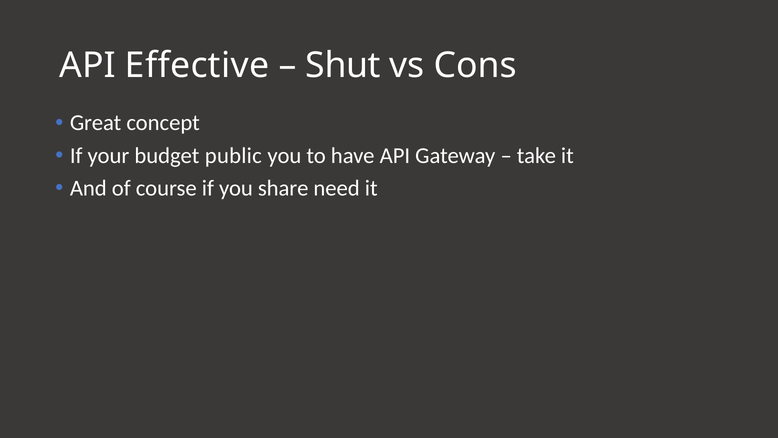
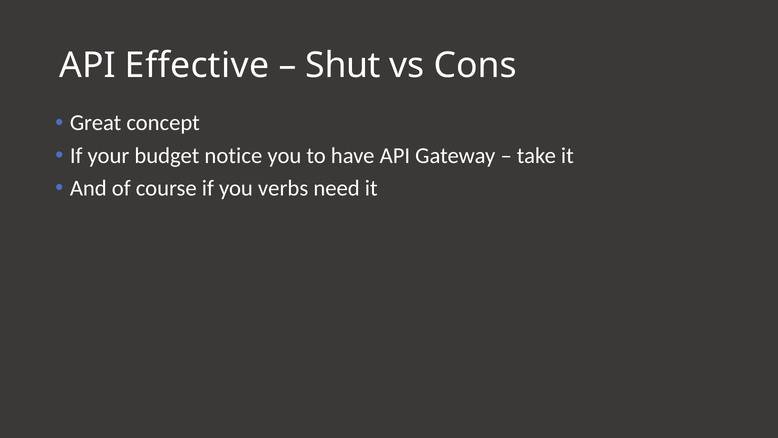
public: public -> notice
share: share -> verbs
